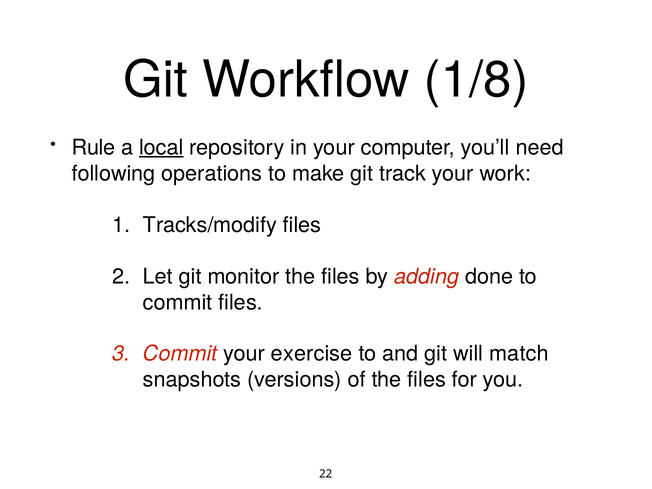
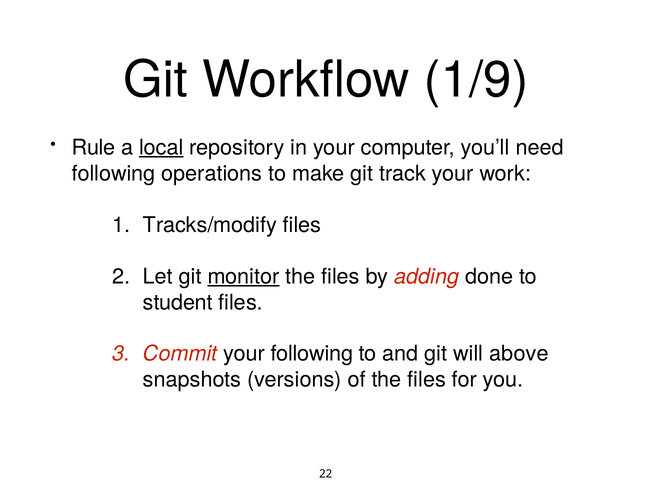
1/8: 1/8 -> 1/9
monitor underline: none -> present
commit at (178, 302): commit -> student
your exercise: exercise -> following
match: match -> above
